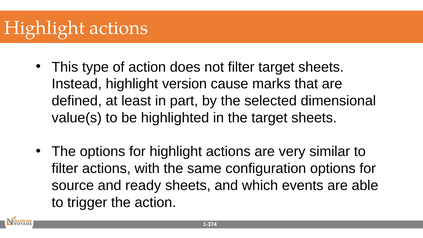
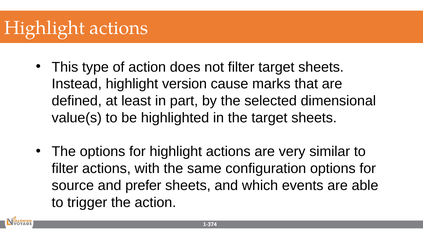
ready: ready -> prefer
